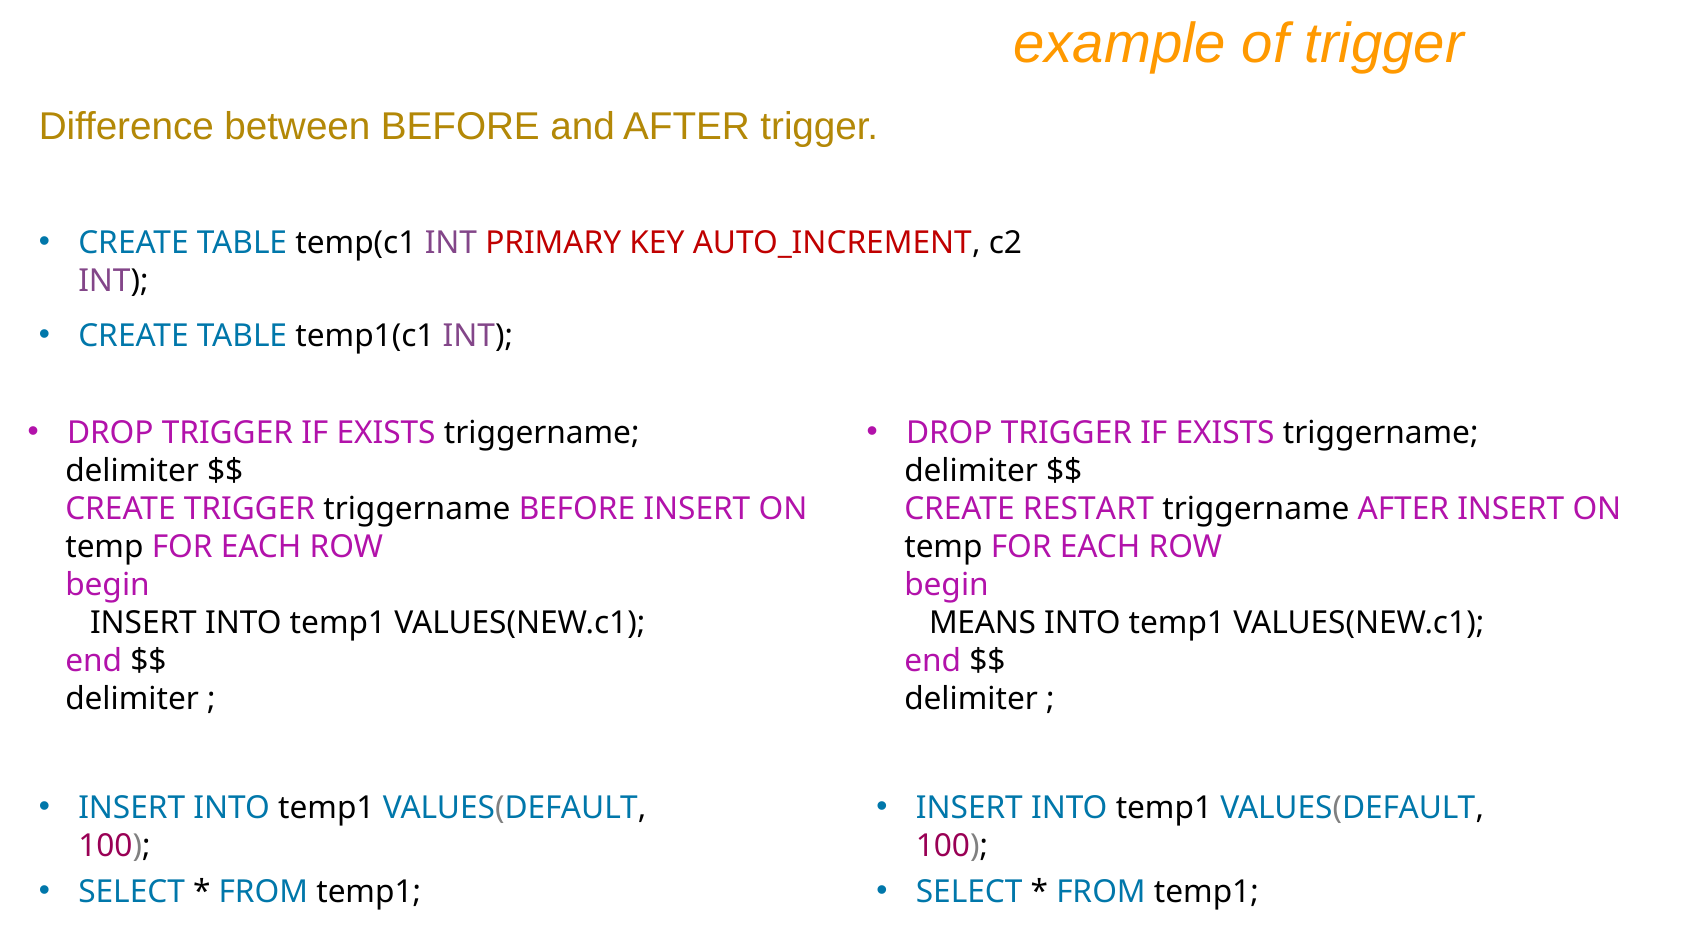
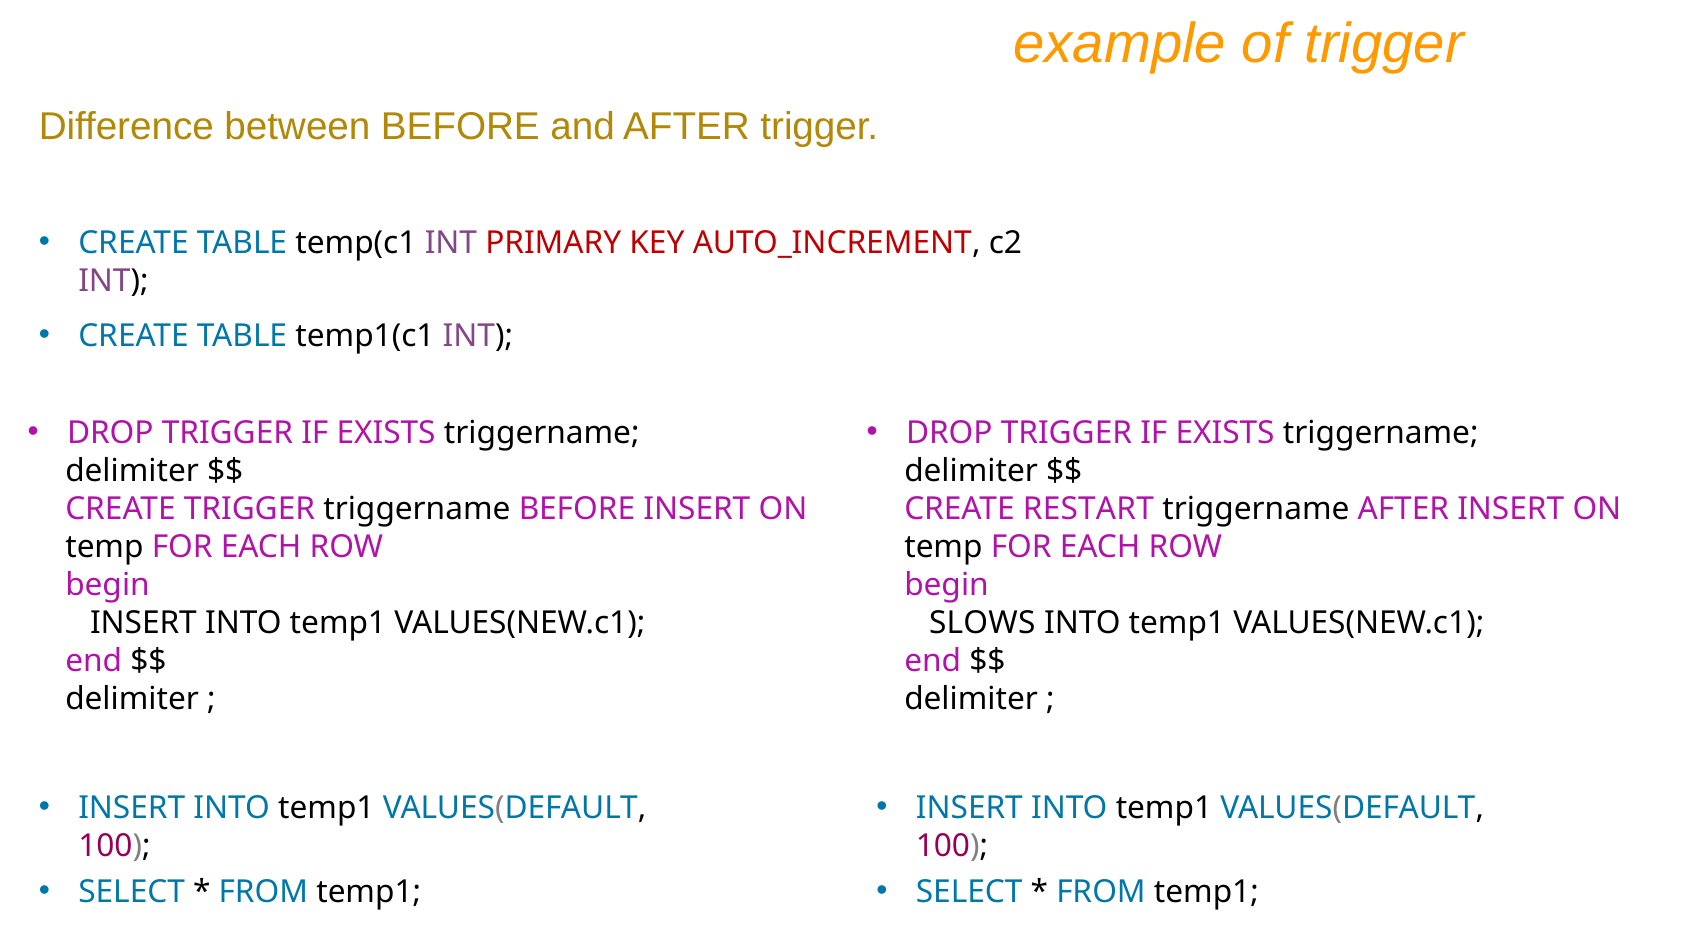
MEANS: MEANS -> SLOWS
